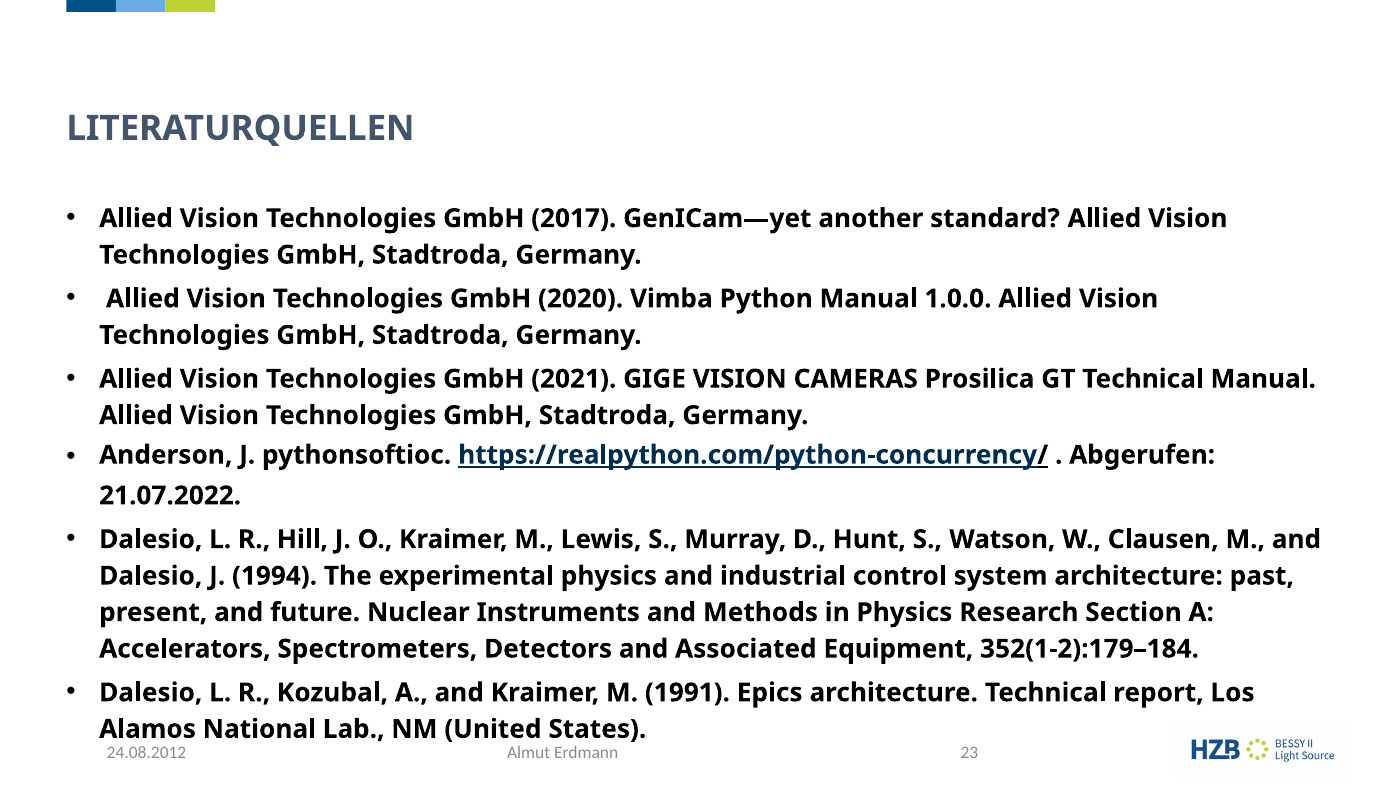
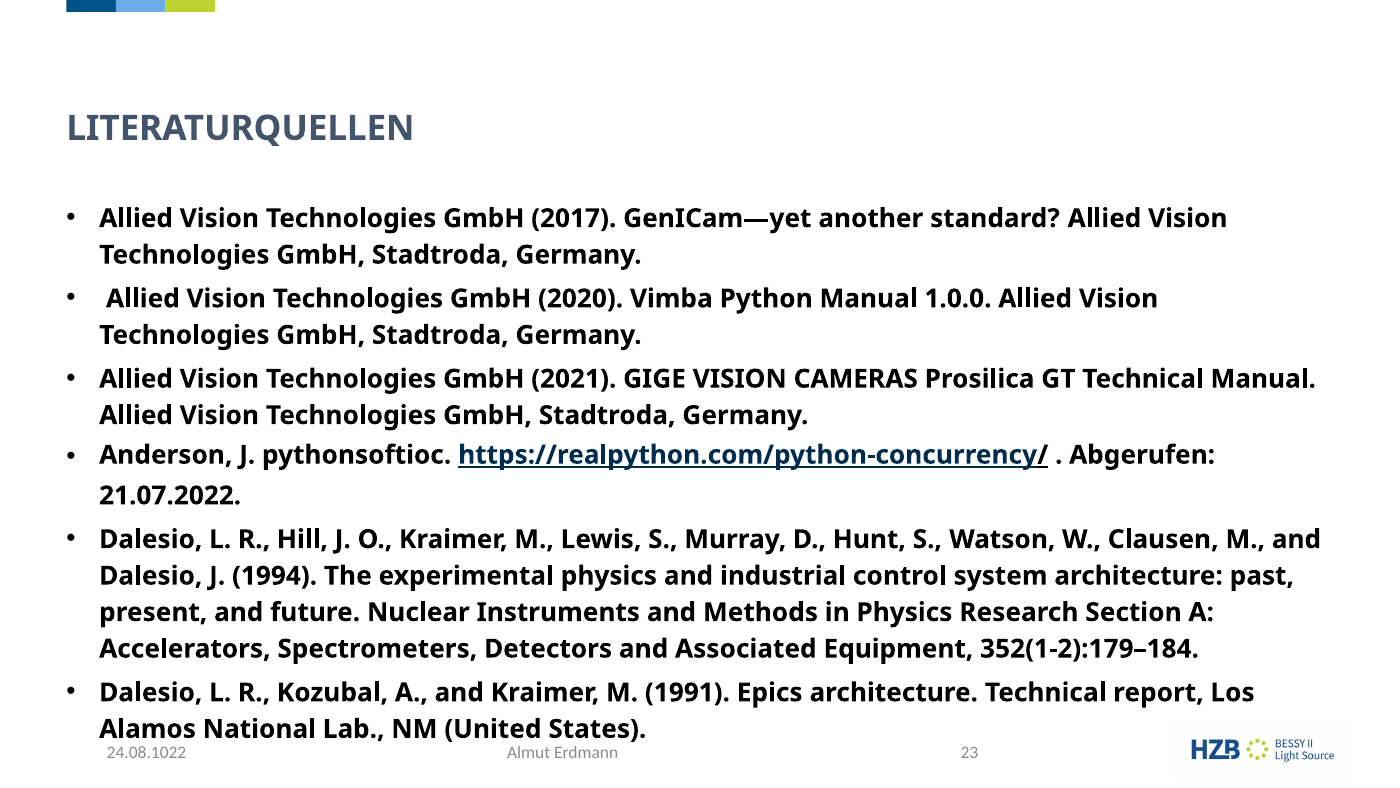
24.08.2012: 24.08.2012 -> 24.08.1022
